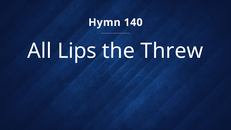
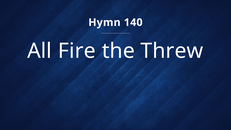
Lips: Lips -> Fire
